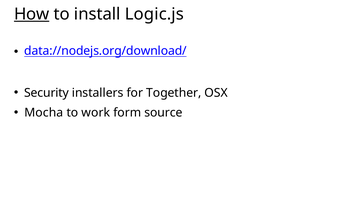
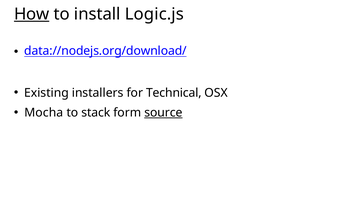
Security: Security -> Existing
Together: Together -> Technical
work: work -> stack
source underline: none -> present
